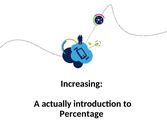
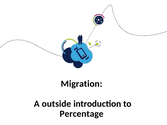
Increasing: Increasing -> Migration
actually: actually -> outside
